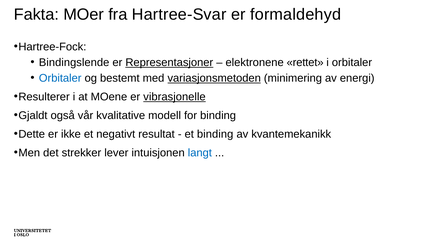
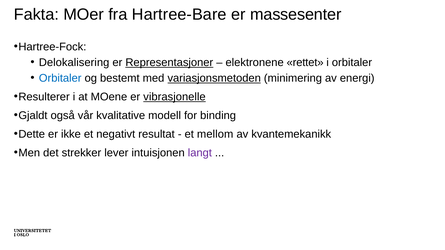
Hartree-Svar: Hartree-Svar -> Hartree-Bare
formaldehyd: formaldehyd -> massesenter
Bindingslende: Bindingslende -> Delokalisering
et binding: binding -> mellom
langt colour: blue -> purple
